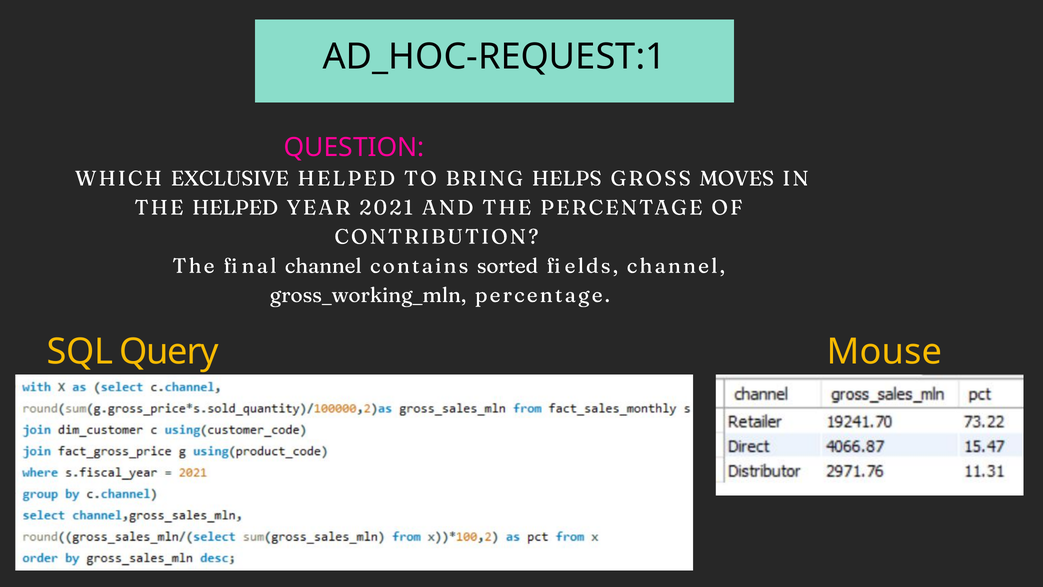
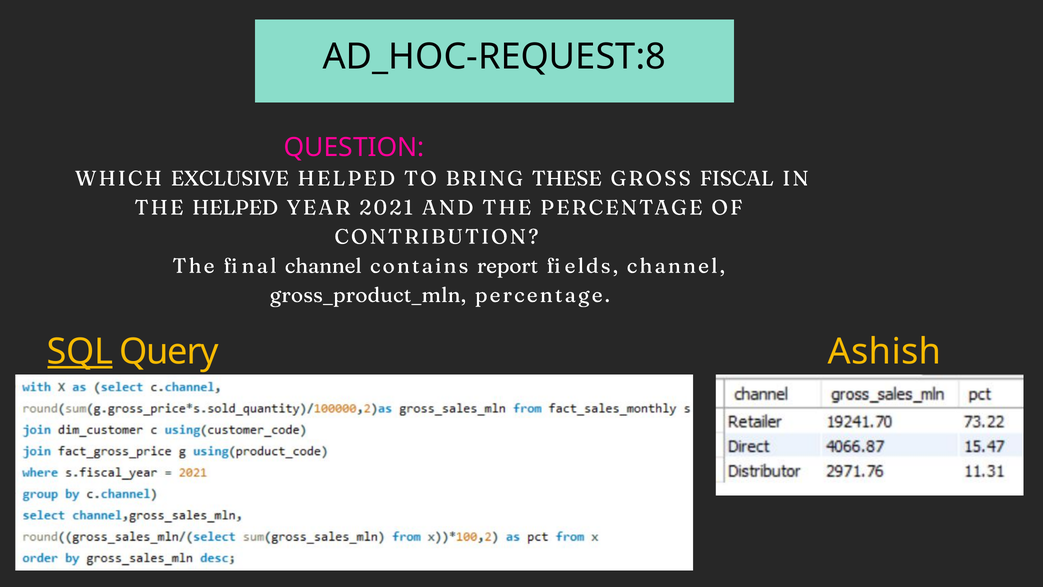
AD_HOC-REQUEST:1: AD_HOC-REQUEST:1 -> AD_HOC-REQUEST:8
HELPS: HELPS -> THESE
MOVES: MOVES -> FISCAL
sorted: sorted -> report
gross_working_mln: gross_working_mln -> gross_product_mln
SQL underline: none -> present
Mouse: Mouse -> Ashish
